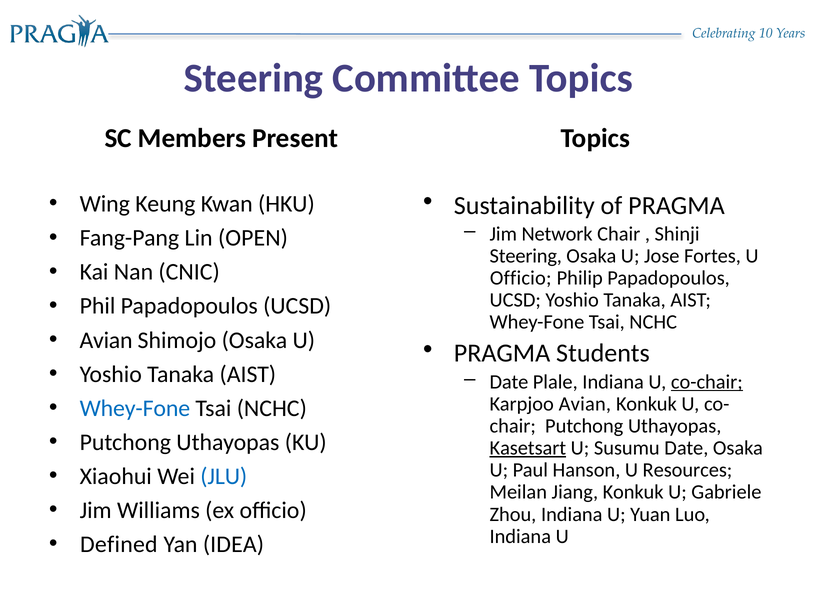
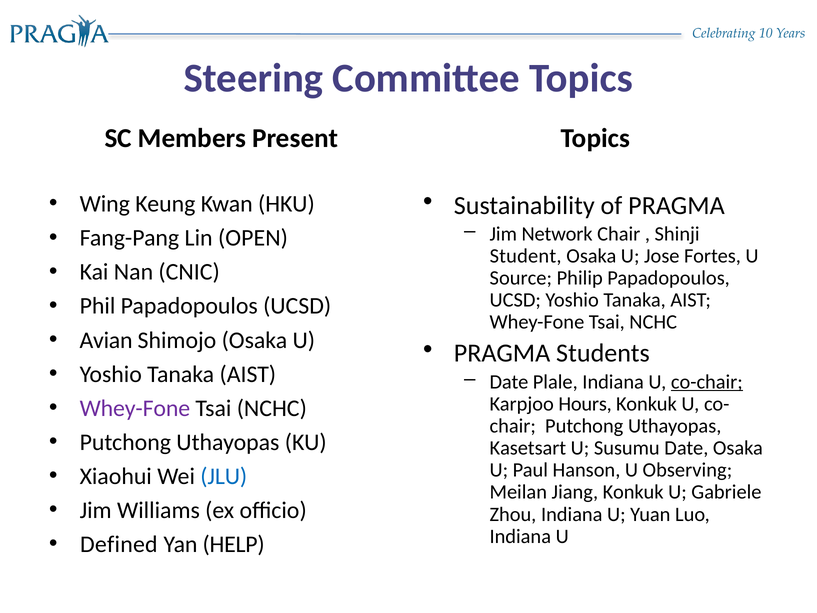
Steering at (526, 256): Steering -> Student
Officio at (521, 278): Officio -> Source
Karpjoo Avian: Avian -> Hours
Whey-Fone at (135, 408) colour: blue -> purple
Kasetsart underline: present -> none
Resources: Resources -> Observing
IDEA: IDEA -> HELP
